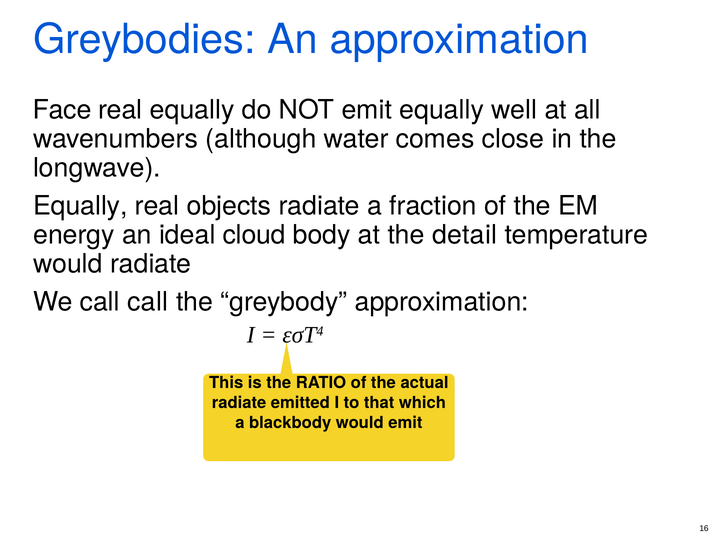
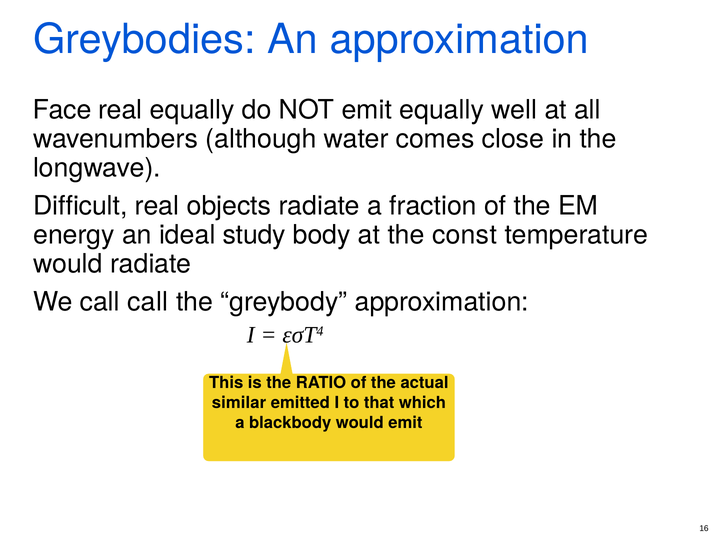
Equally at (80, 206): Equally -> Difficult
cloud: cloud -> study
detail: detail -> const
radiate at (239, 403): radiate -> similar
